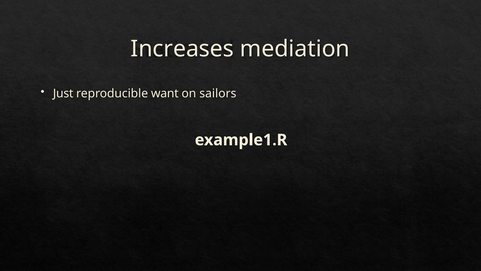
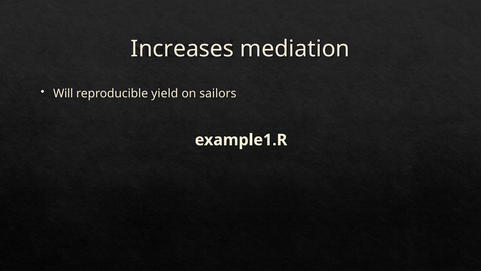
Just: Just -> Will
want: want -> yield
